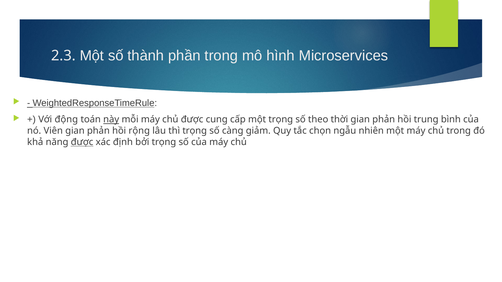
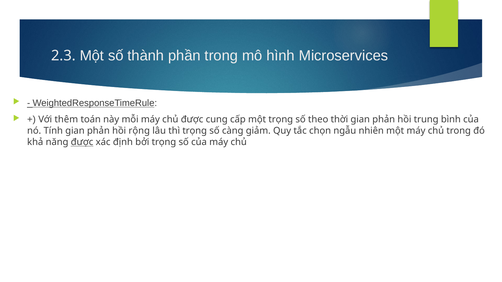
động: động -> thêm
này underline: present -> none
Viên: Viên -> Tính
